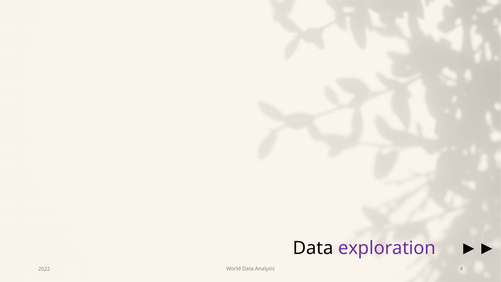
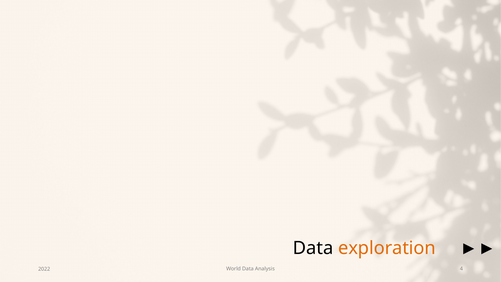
exploration colour: purple -> orange
